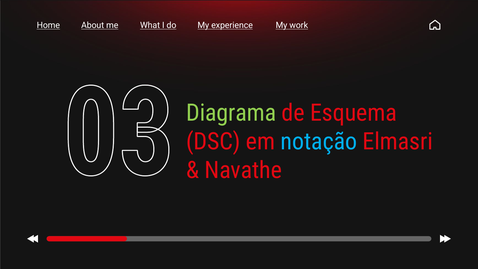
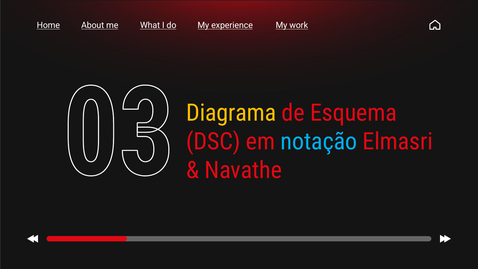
Diagrama colour: light green -> yellow
